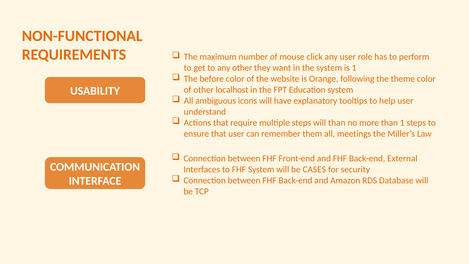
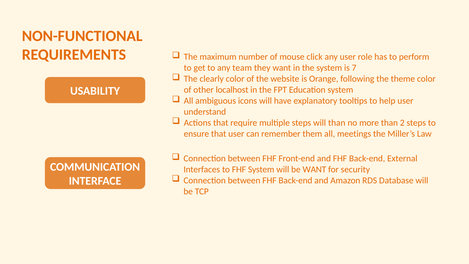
any other: other -> team
is 1: 1 -> 7
before: before -> clearly
than 1: 1 -> 2
be CASES: CASES -> WANT
